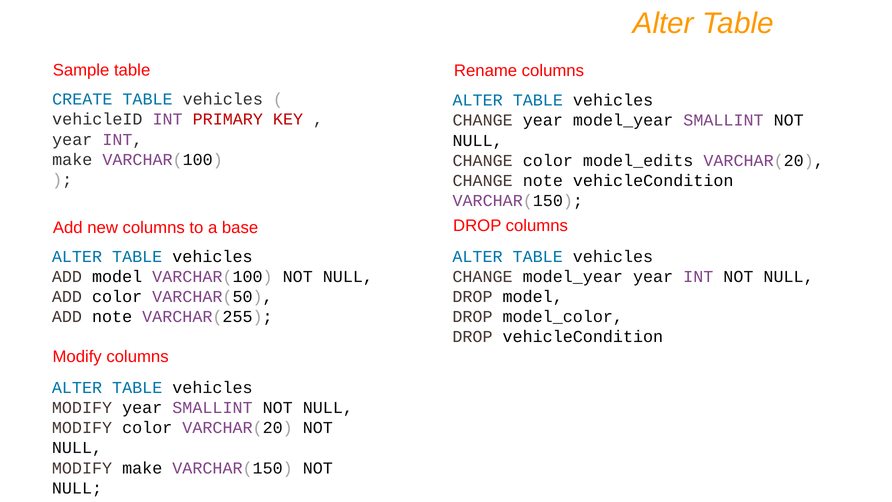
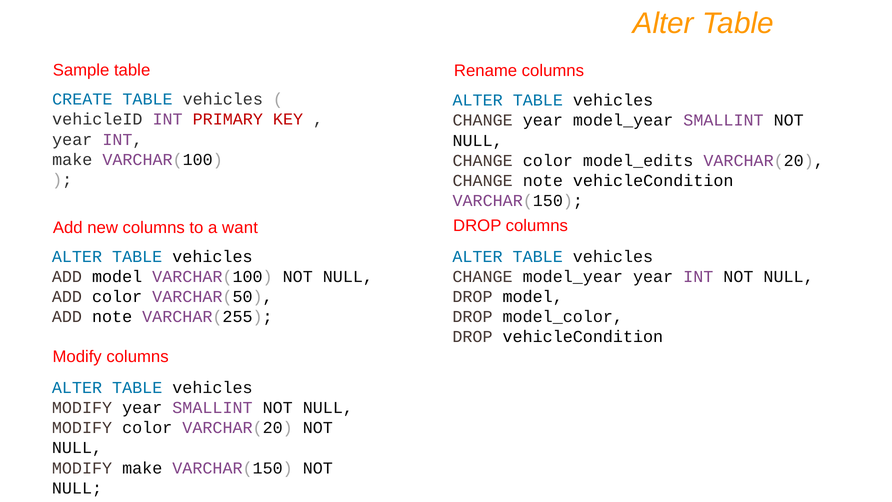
base: base -> want
